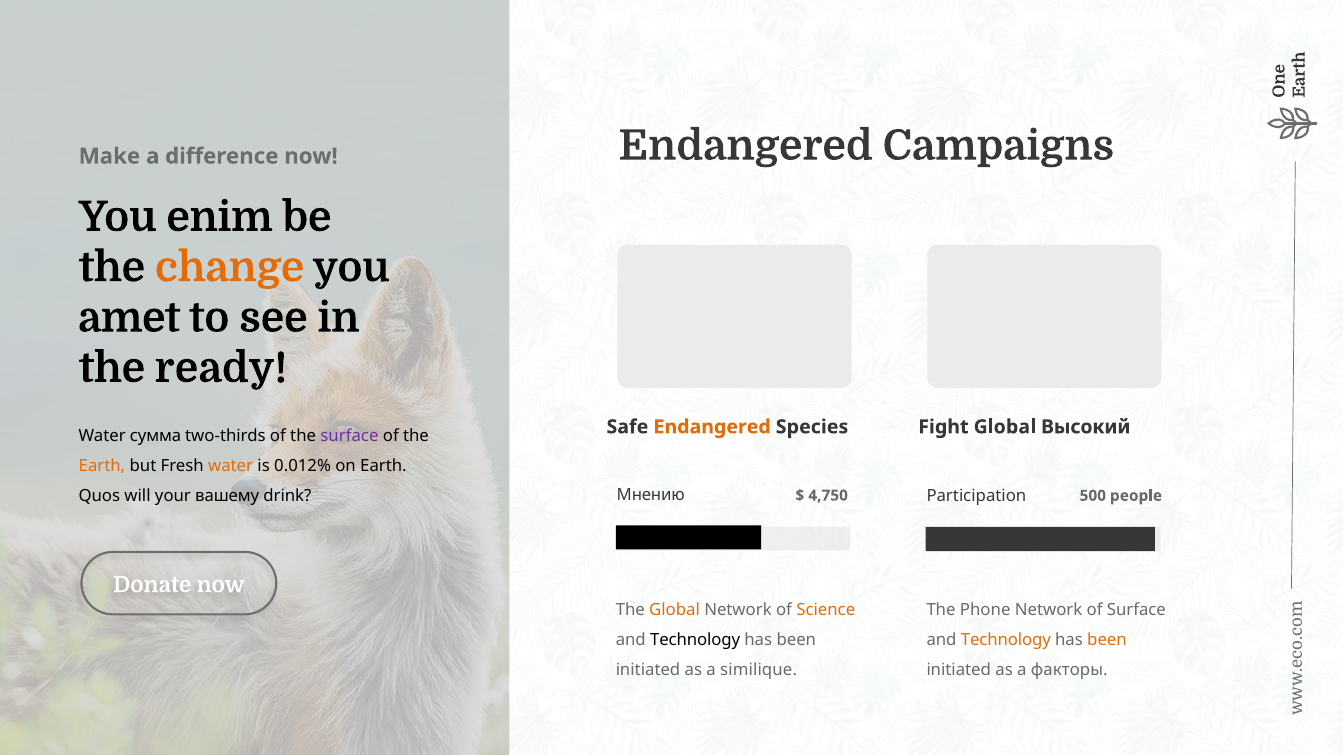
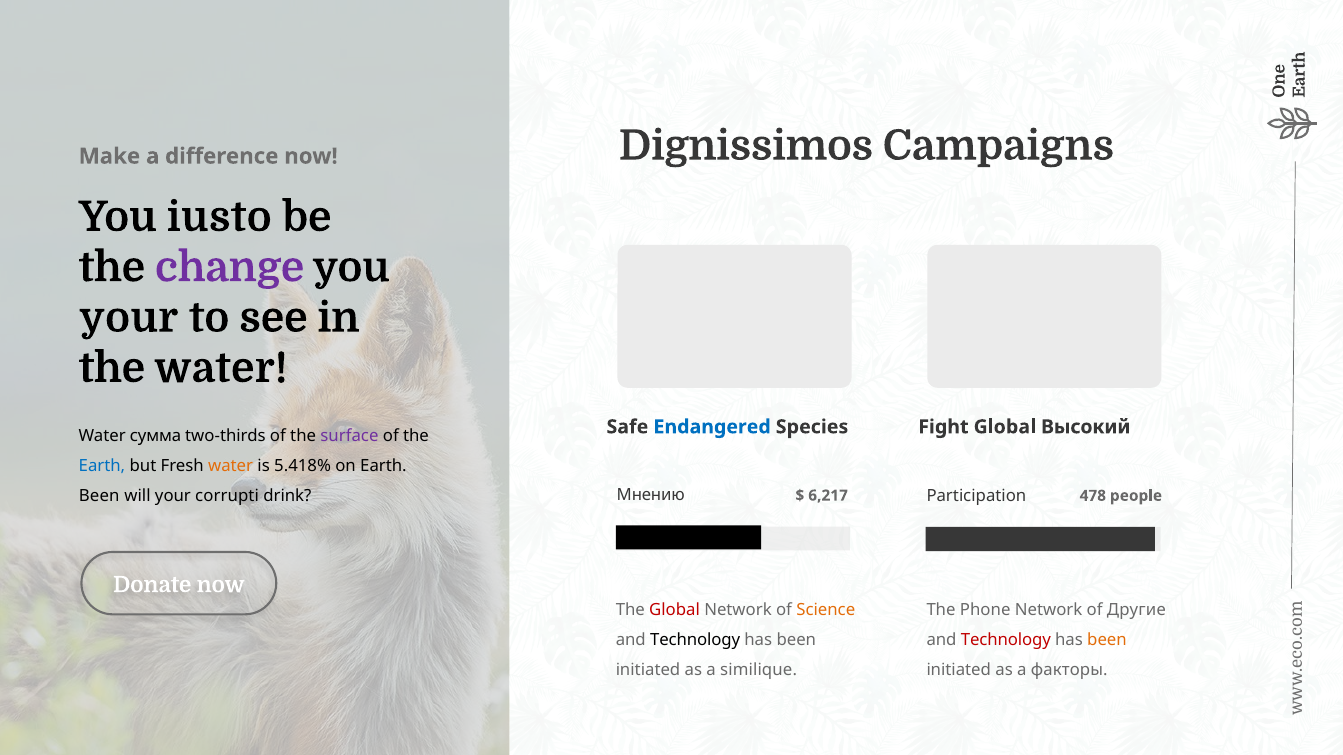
now Endangered: Endangered -> Dignissimos
enim: enim -> iusto
change colour: orange -> purple
amet at (129, 318): amet -> your
the ready: ready -> water
Endangered at (712, 427) colour: orange -> blue
Earth at (102, 466) colour: orange -> blue
0.012%: 0.012% -> 5.418%
4,750: 4,750 -> 6,217
500: 500 -> 478
Quos at (99, 496): Quos -> Been
вашему: вашему -> corrupti
Global at (675, 610) colour: orange -> red
of Surface: Surface -> Другие
Technology at (1006, 641) colour: orange -> red
